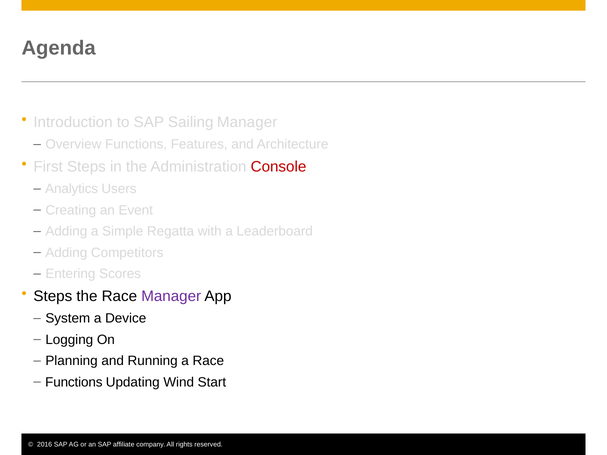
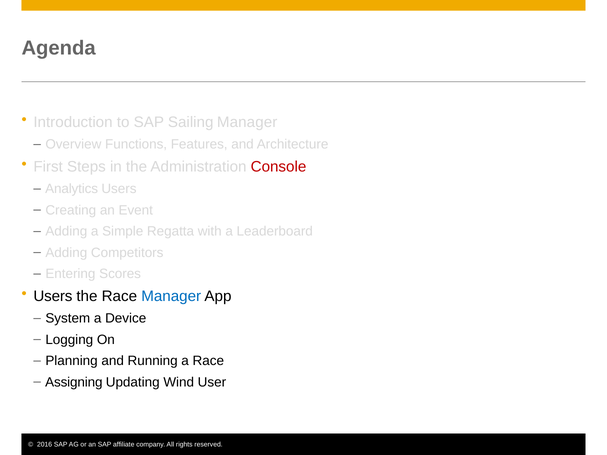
Steps at (53, 297): Steps -> Users
Manager at (171, 297) colour: purple -> blue
Functions at (74, 382): Functions -> Assigning
Start: Start -> User
